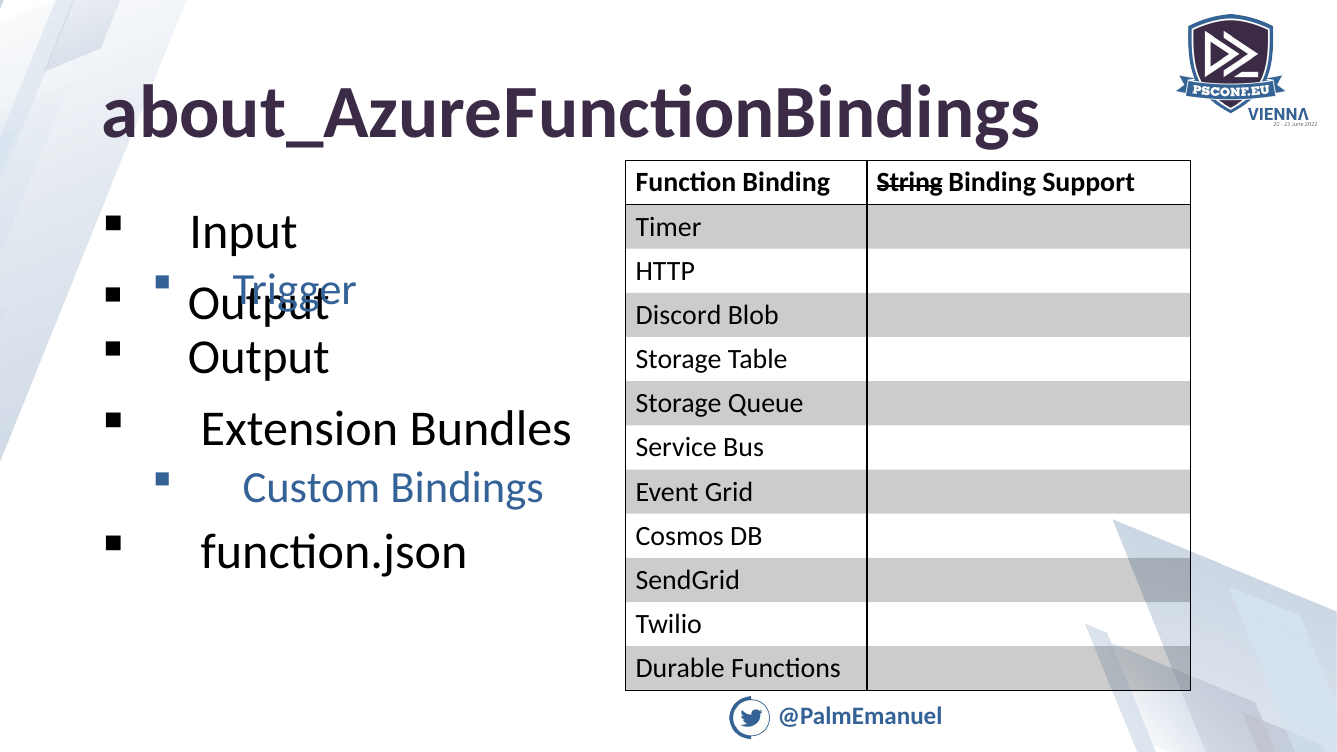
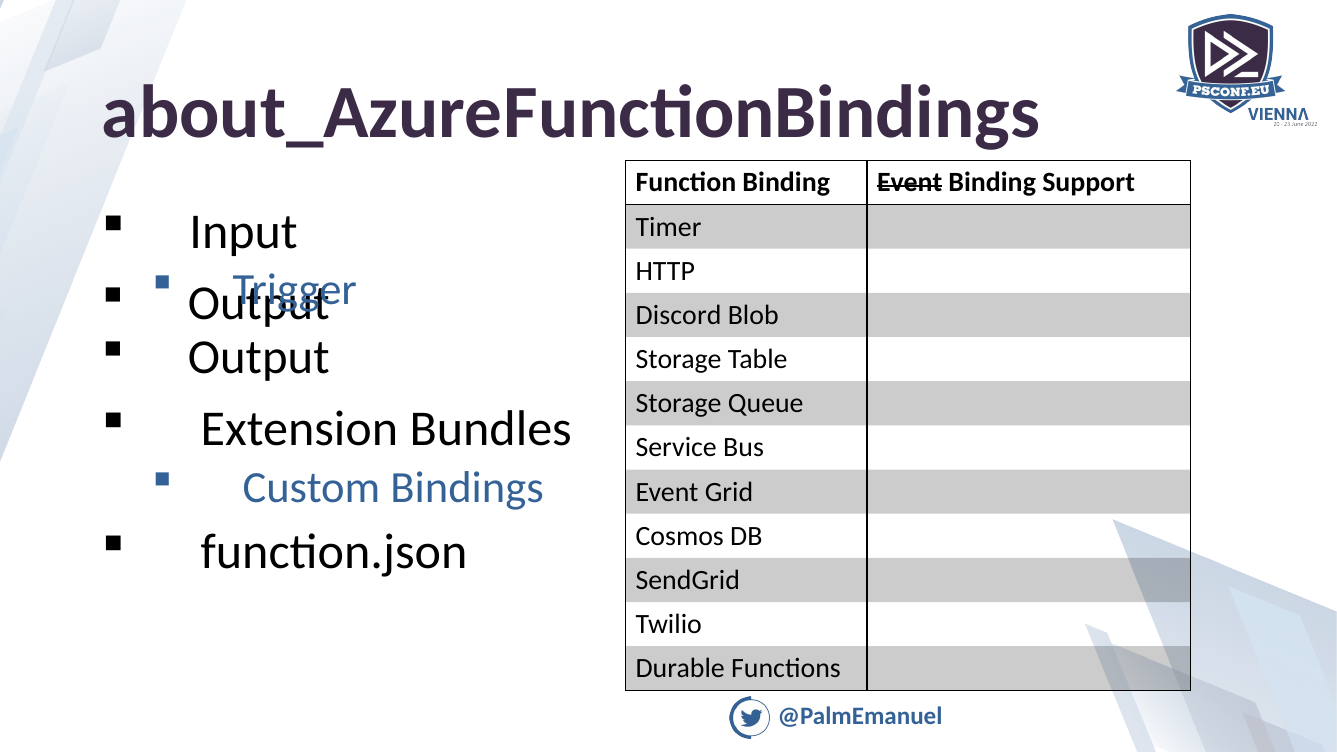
Binding String: String -> Event
